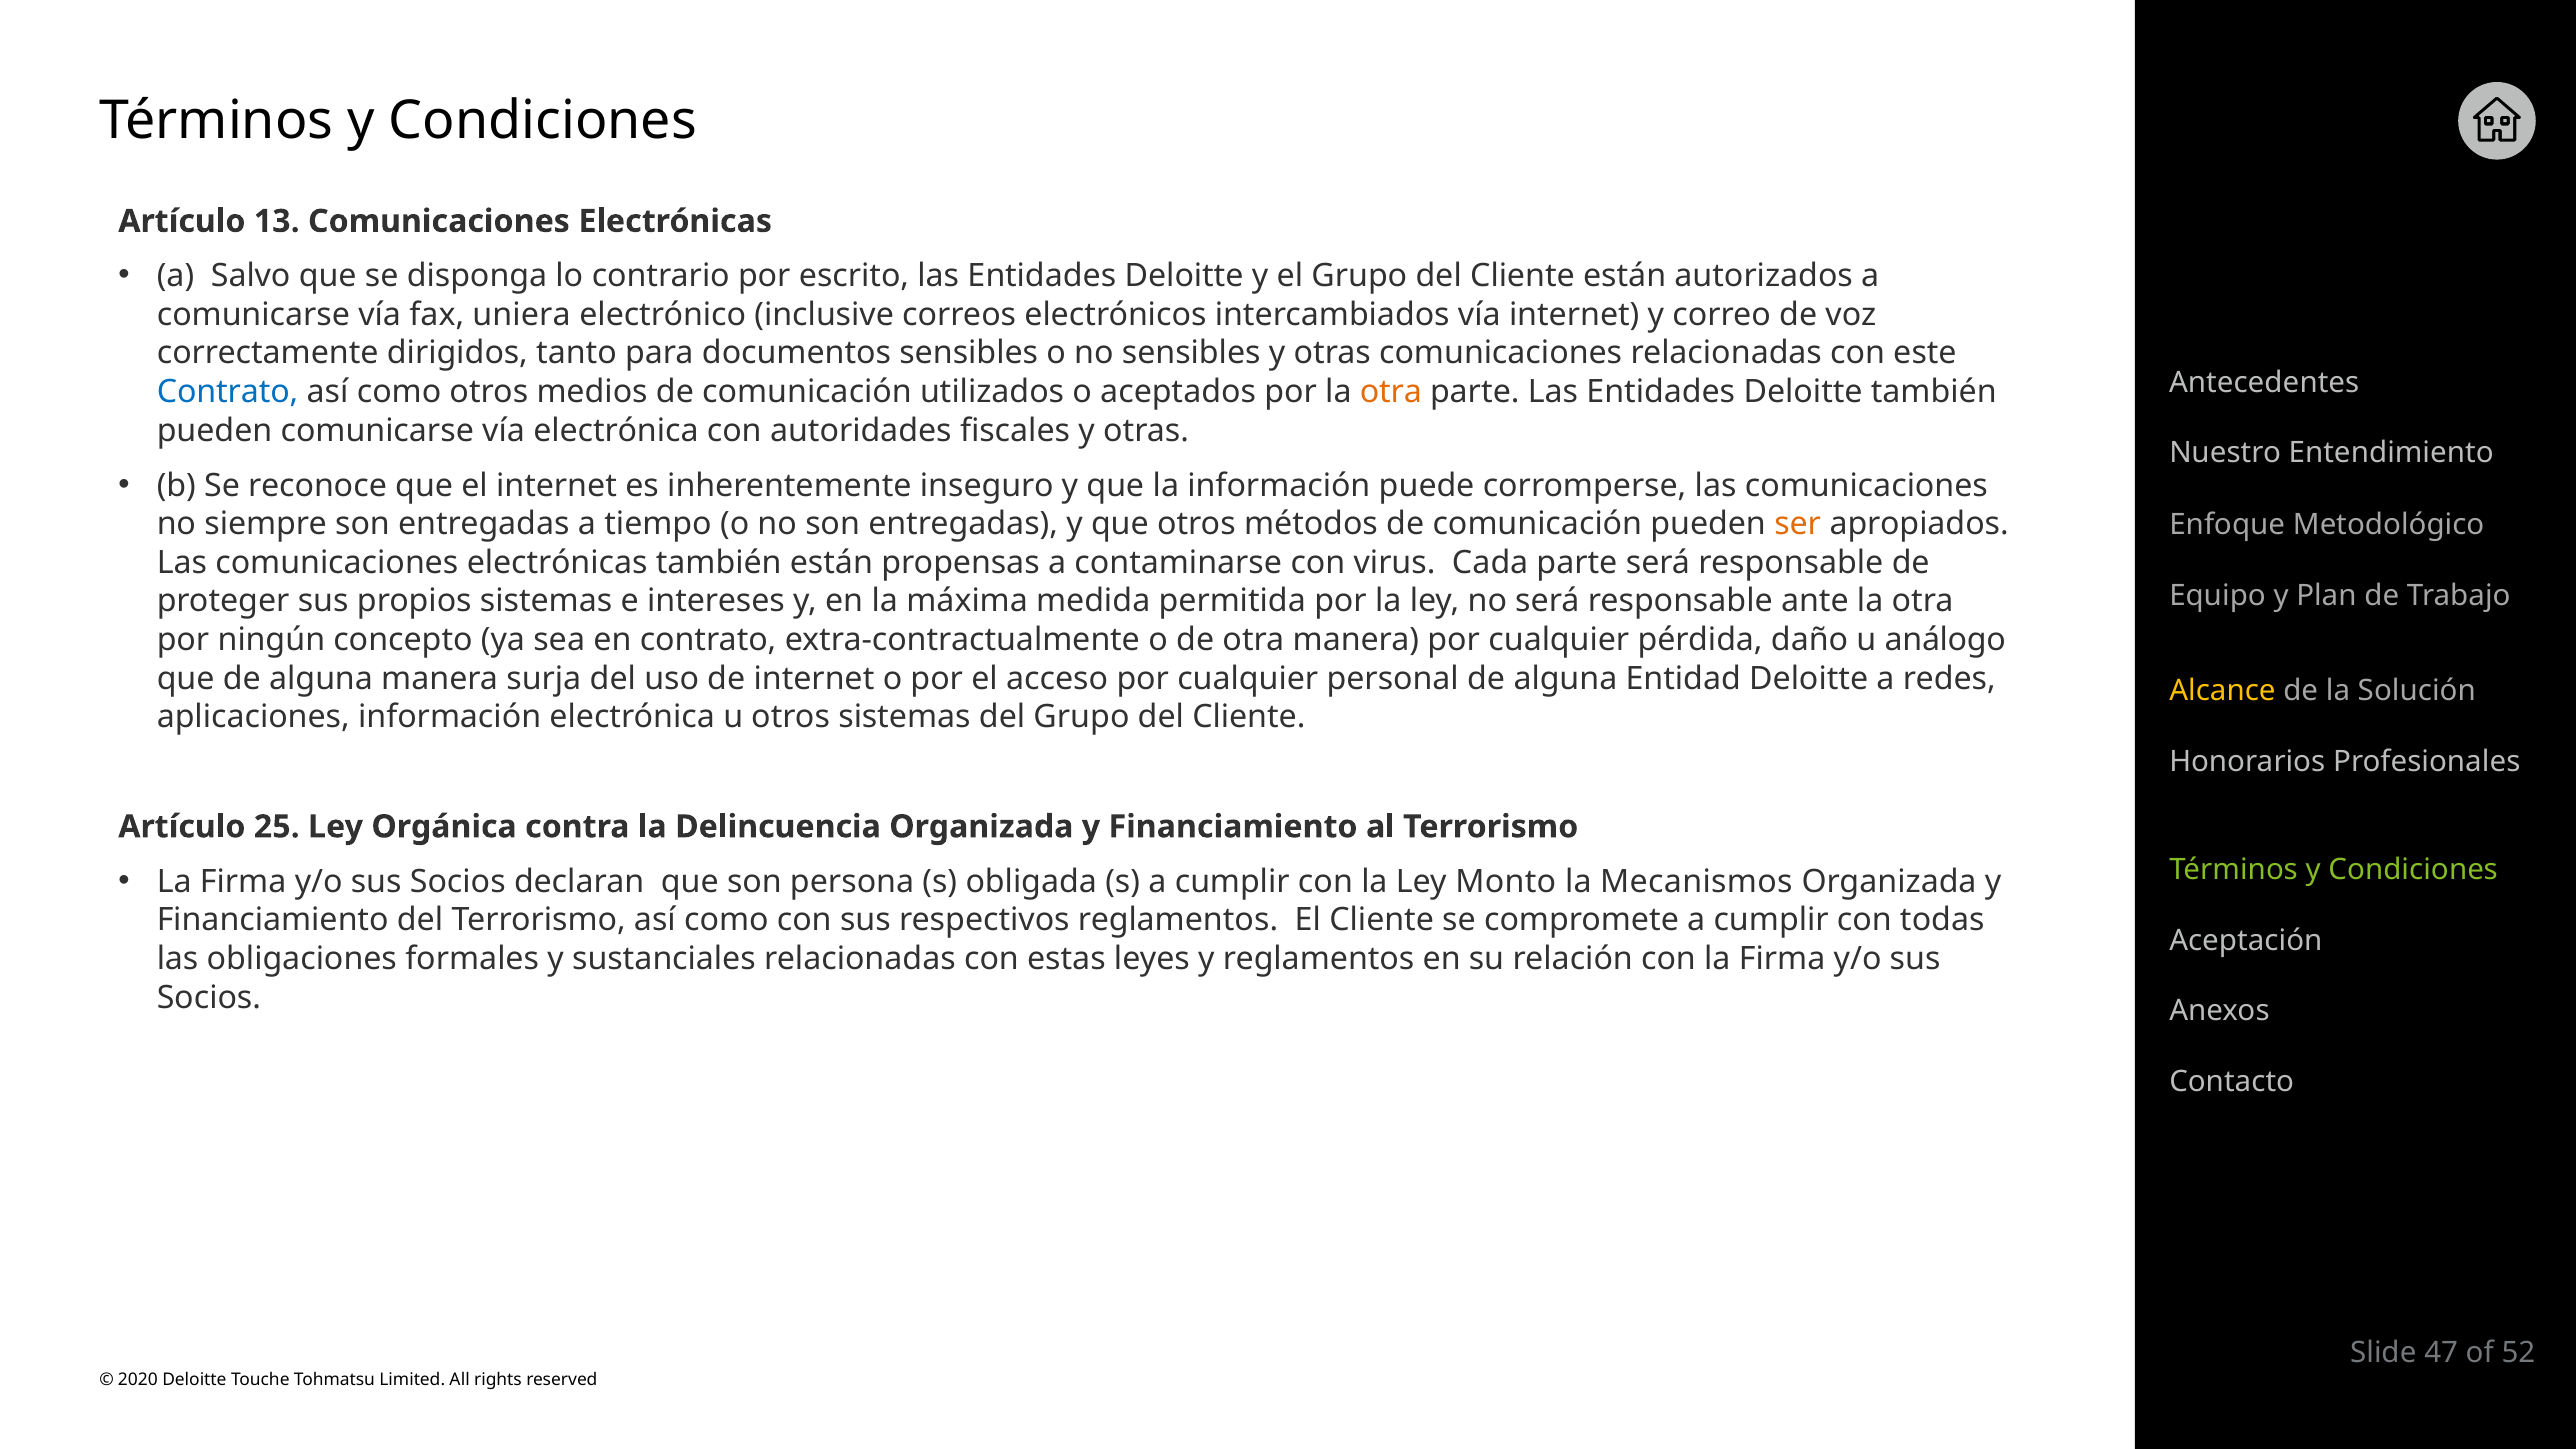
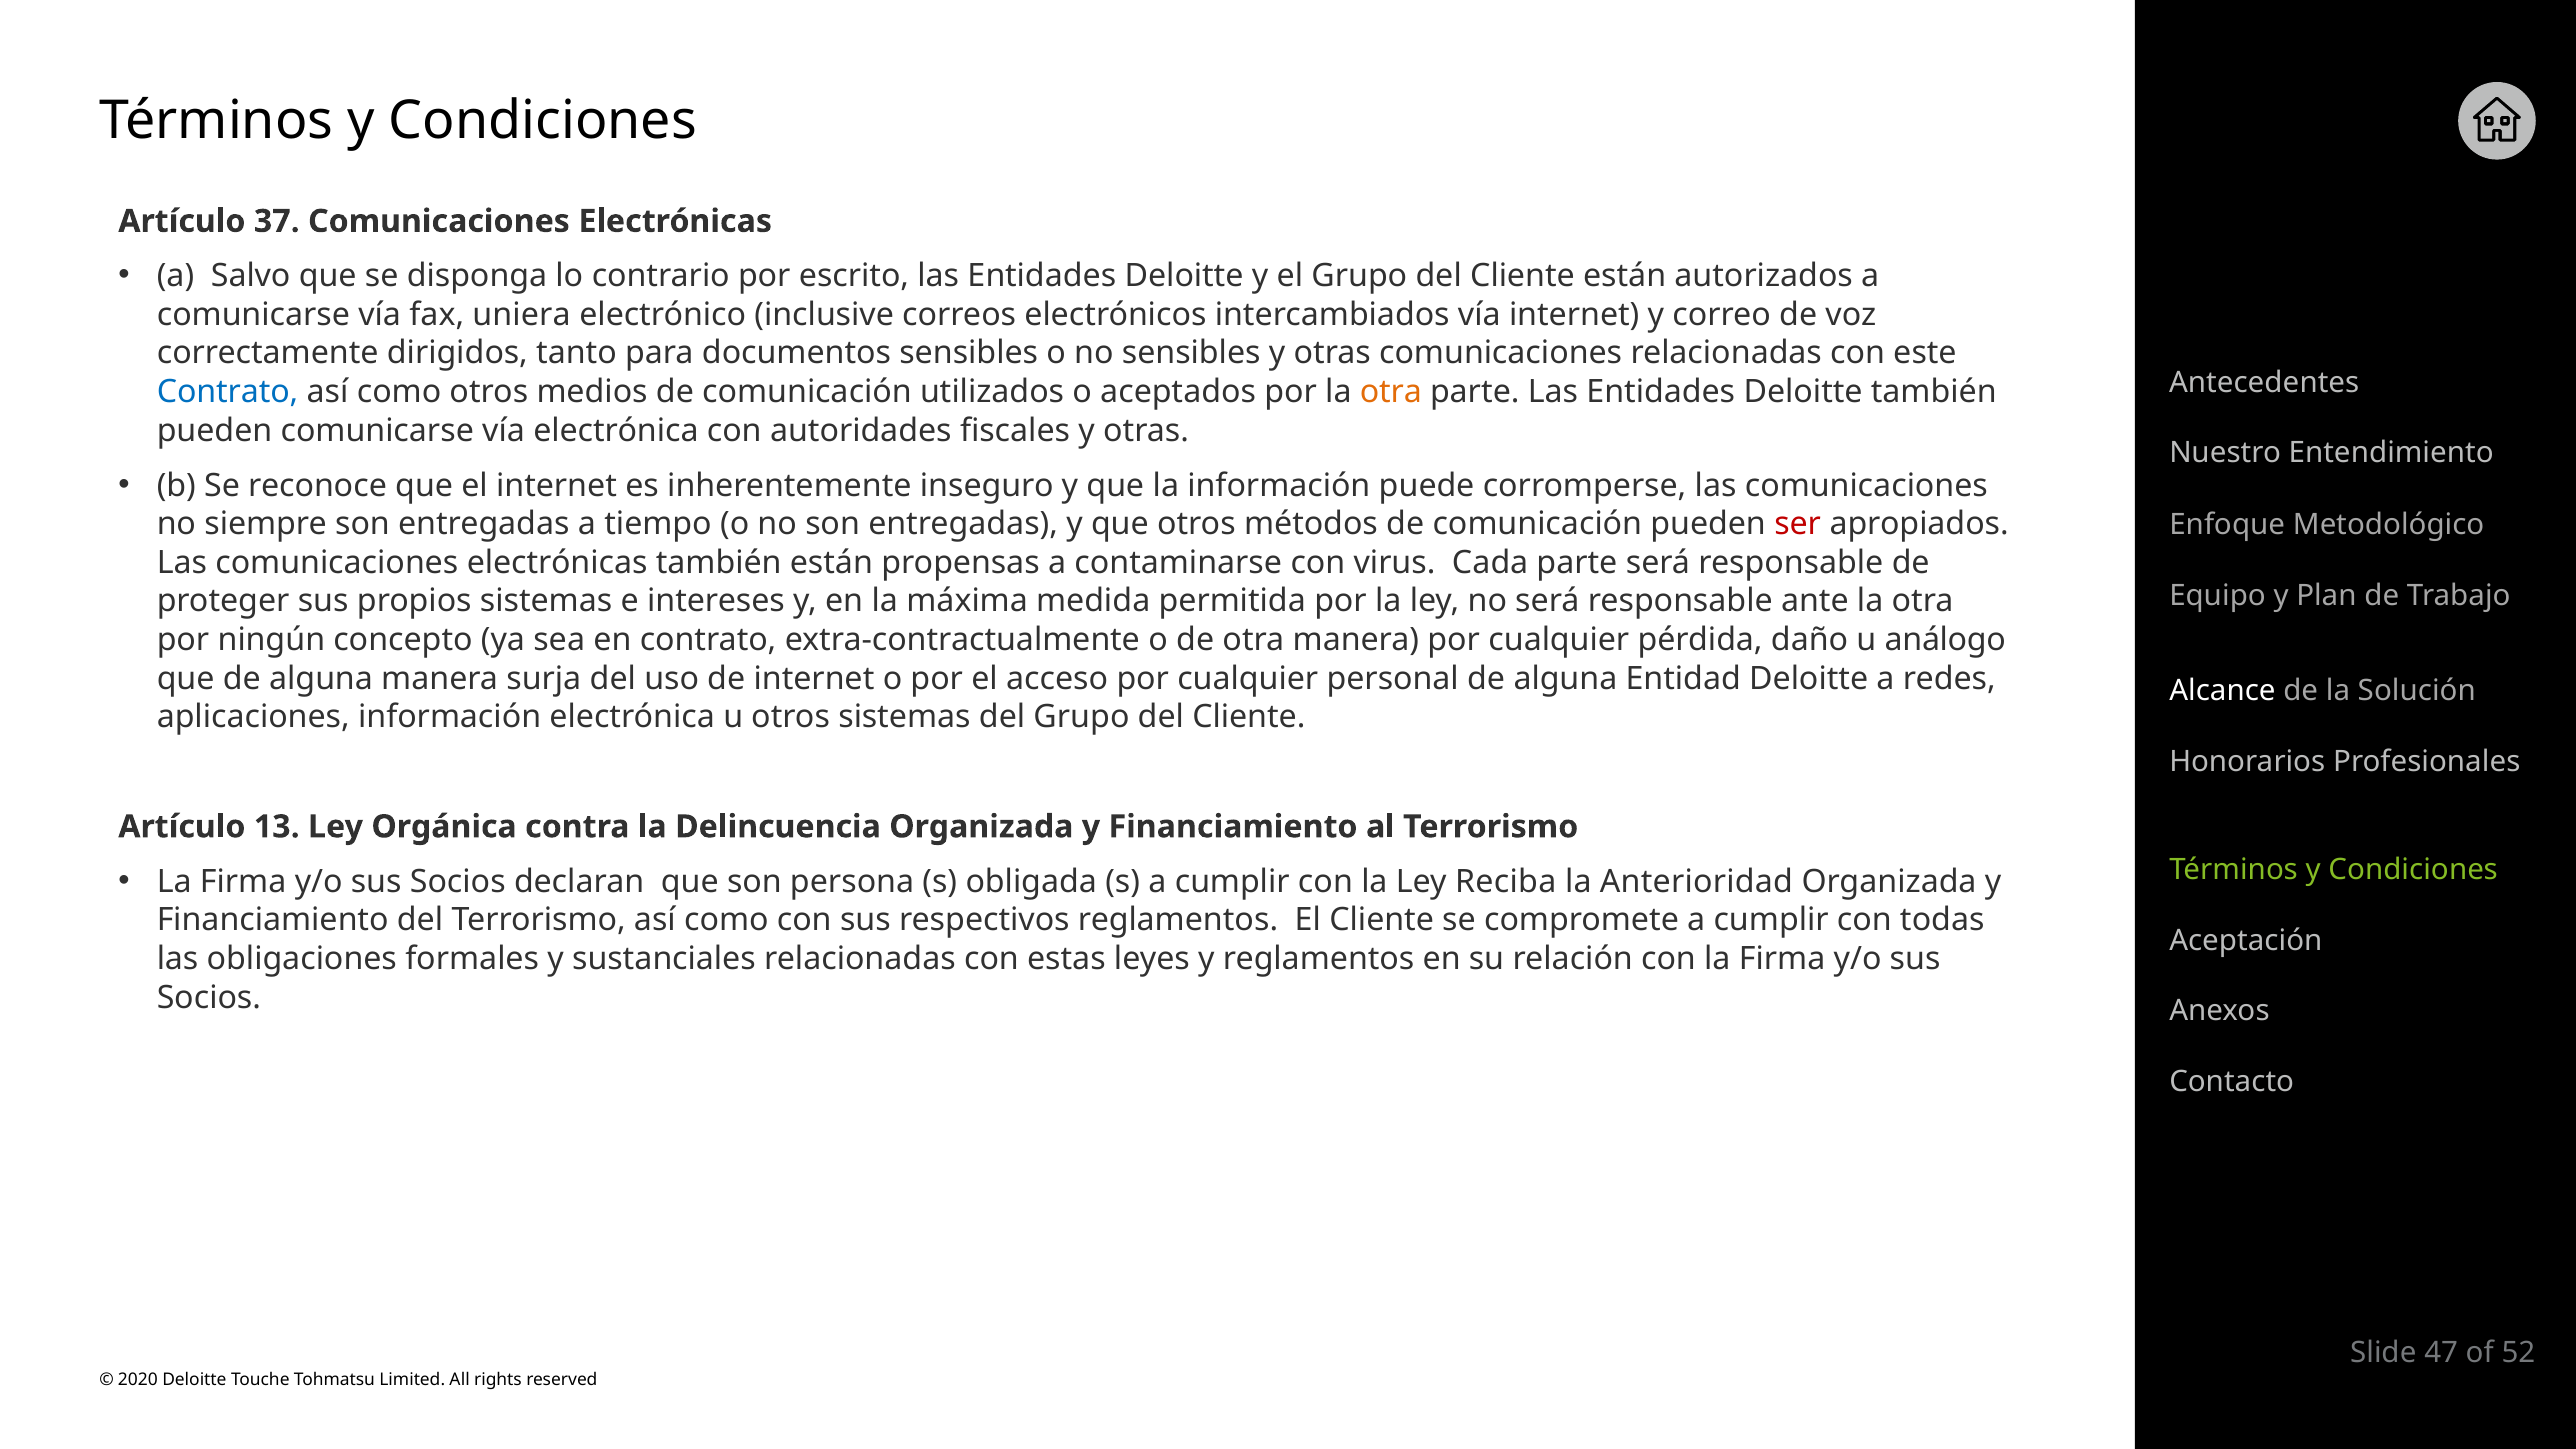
13: 13 -> 37
ser colour: orange -> red
Alcance colour: yellow -> white
25: 25 -> 13
Monto: Monto -> Reciba
Mecanismos: Mecanismos -> Anterioridad
